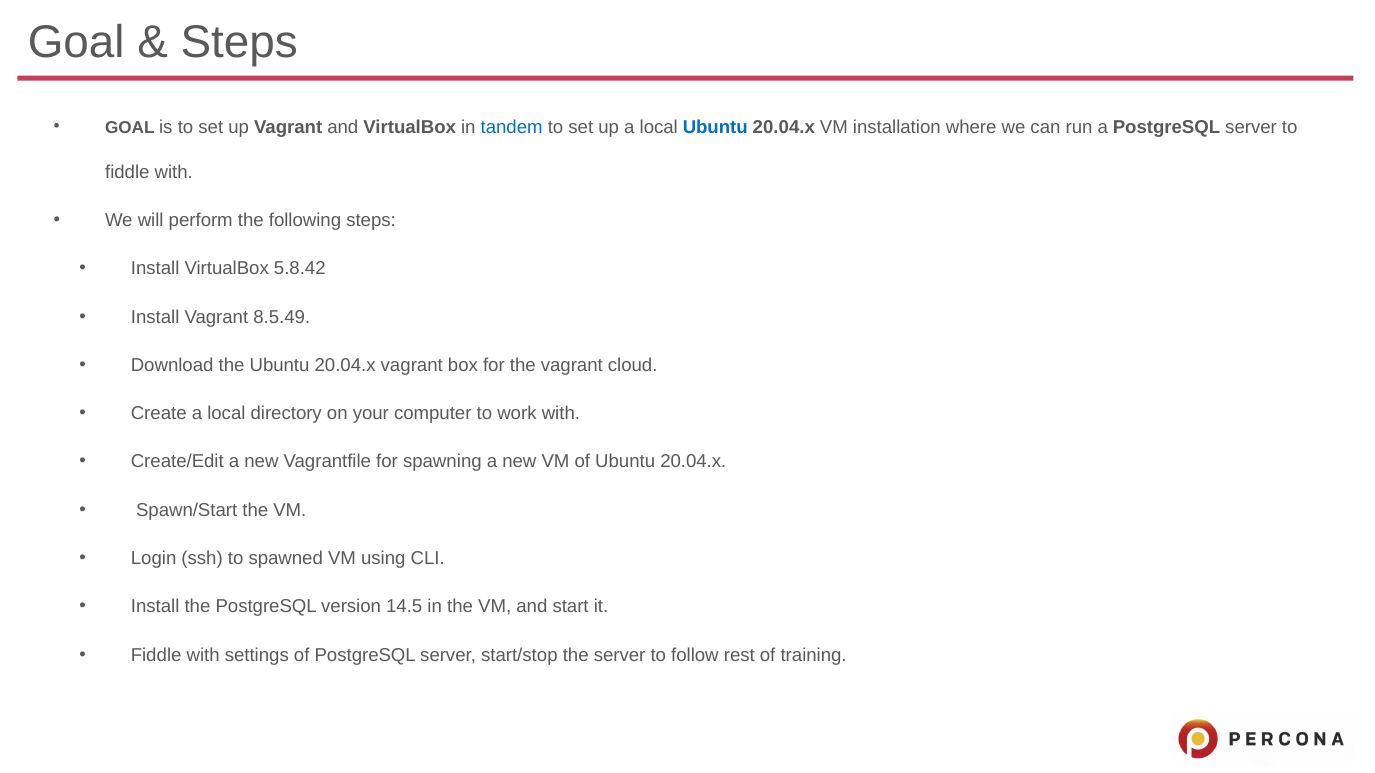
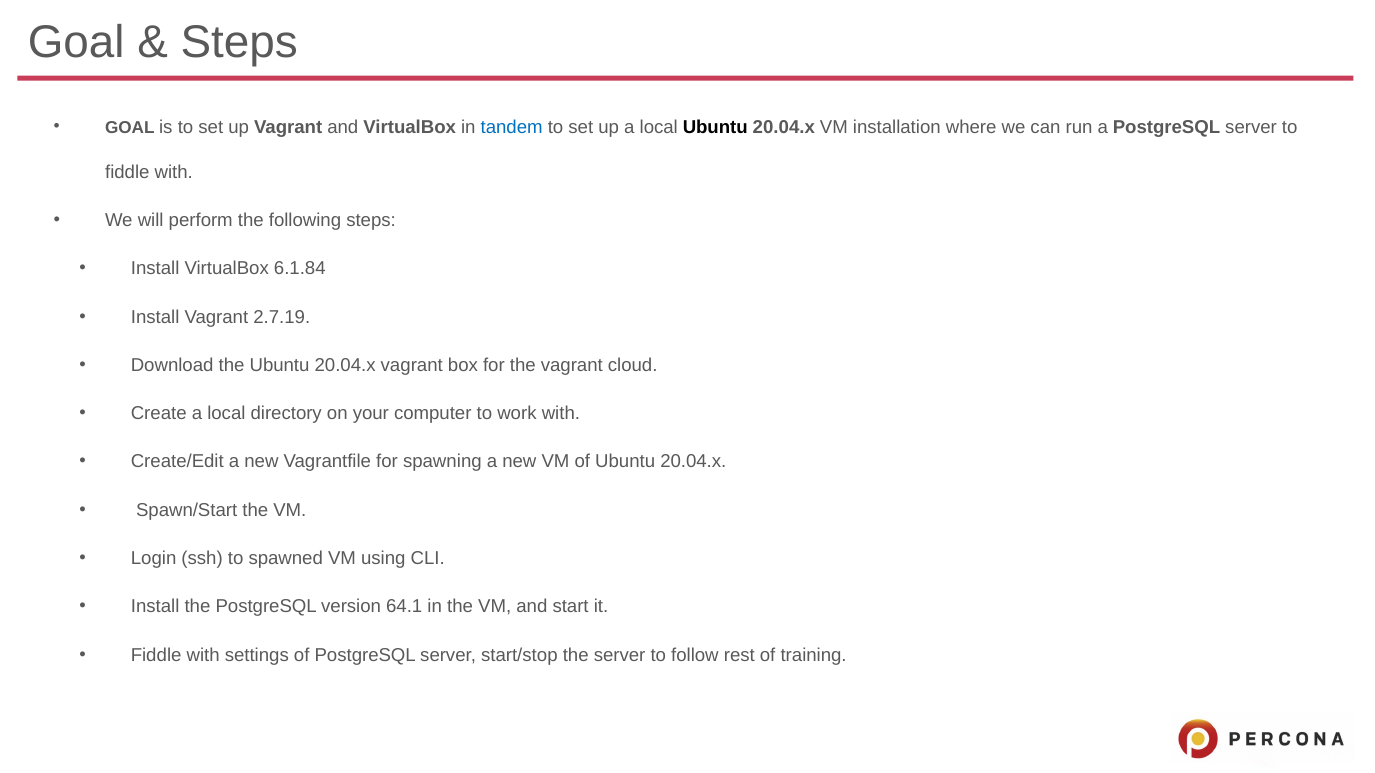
Ubuntu at (715, 127) colour: blue -> black
5.8.42: 5.8.42 -> 6.1.84
8.5.49: 8.5.49 -> 2.7.19
14.5: 14.5 -> 64.1
